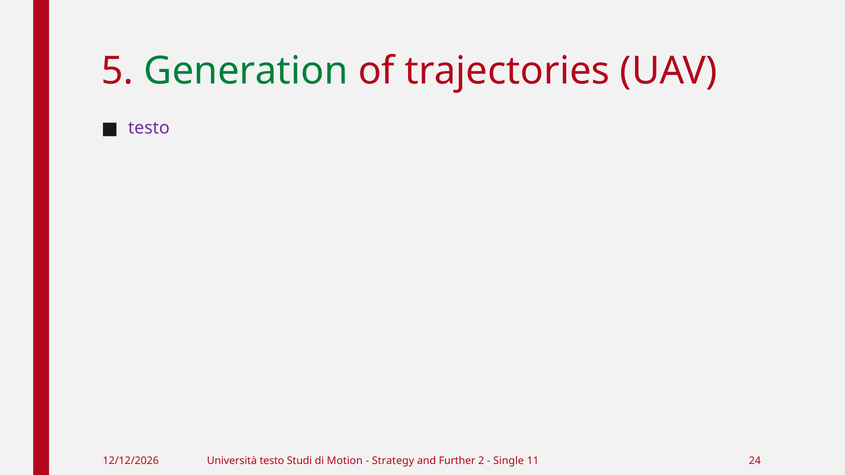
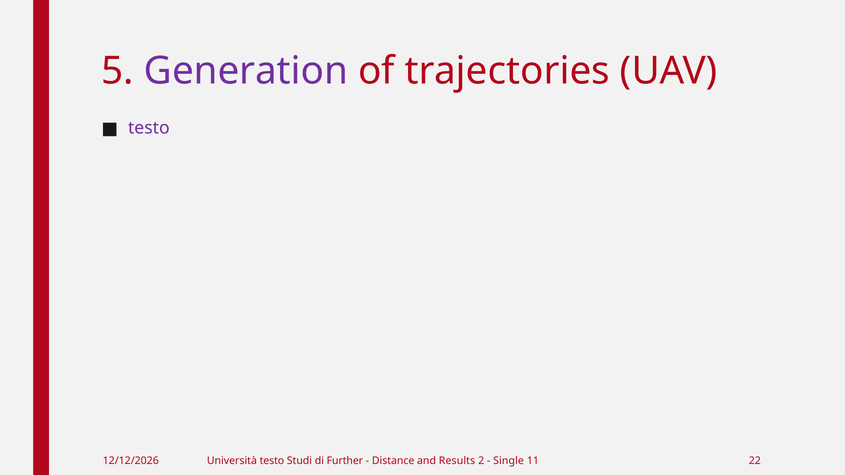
Generation colour: green -> purple
Motion: Motion -> Further
Strategy: Strategy -> Distance
Further: Further -> Results
24: 24 -> 22
